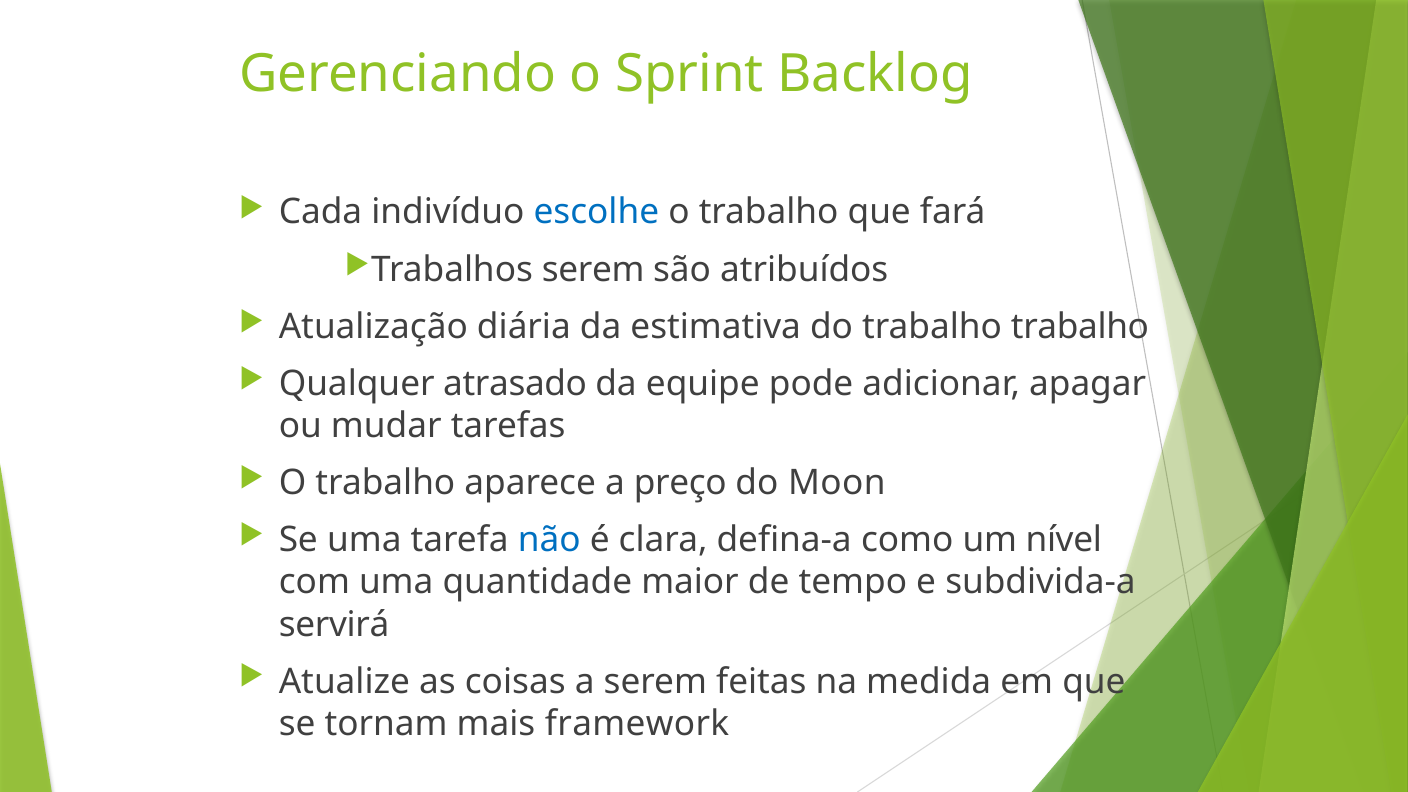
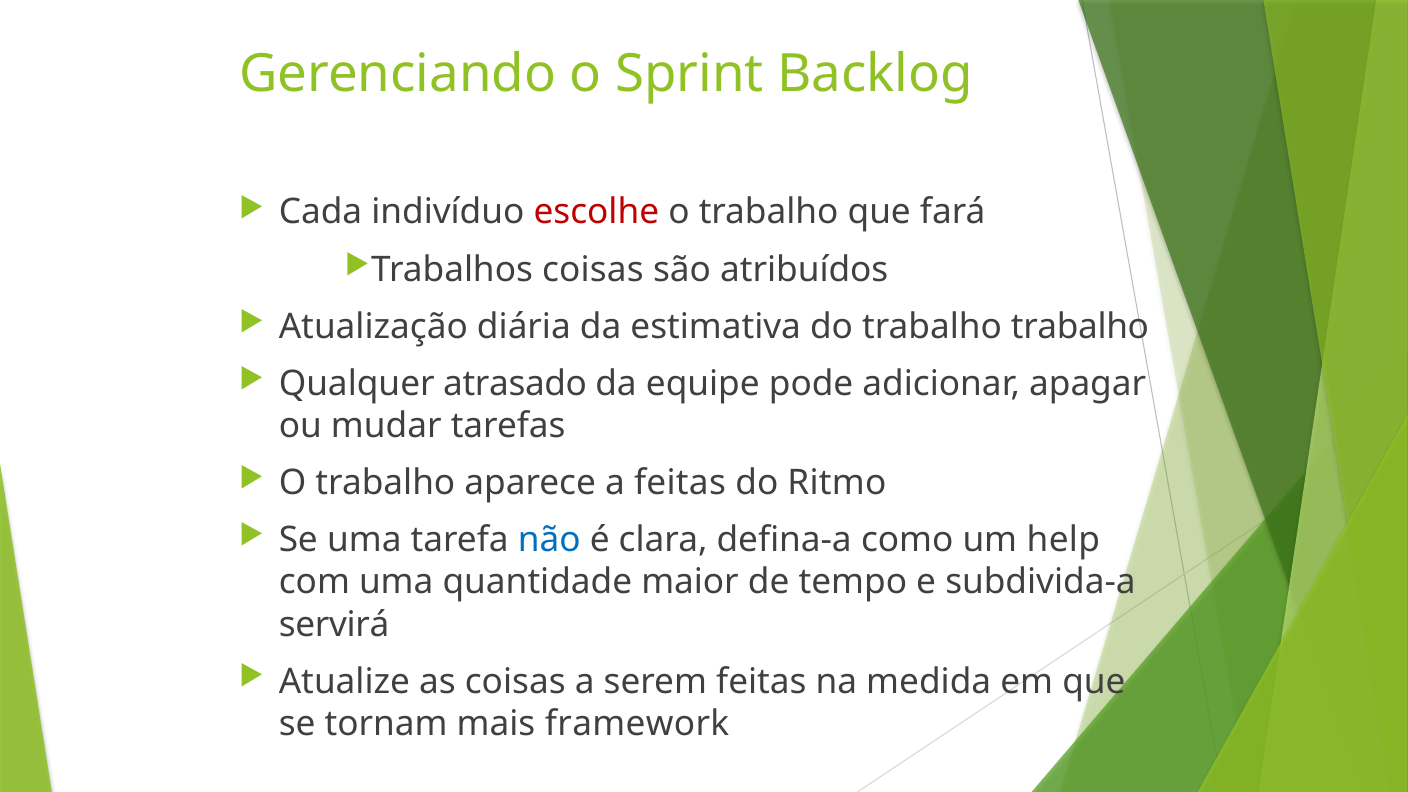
escolhe colour: blue -> red
Trabalhos serem: serem -> coisas
a preço: preço -> feitas
Moon: Moon -> Ritmo
nível: nível -> help
